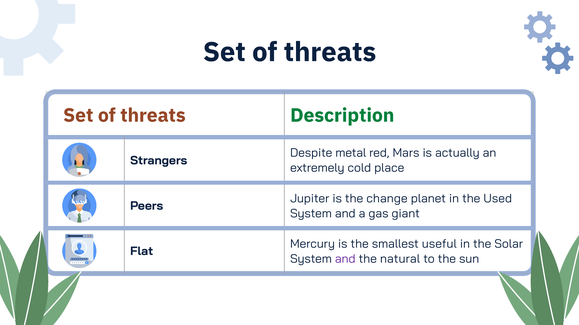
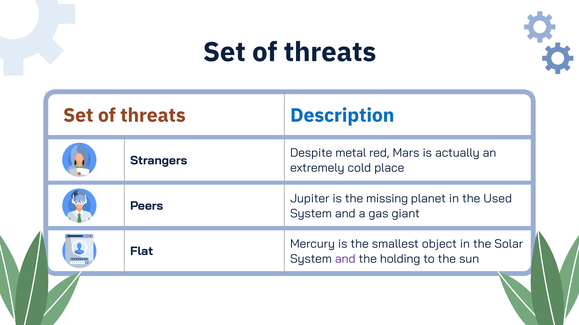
Description colour: green -> blue
change: change -> missing
useful: useful -> object
natural: natural -> holding
